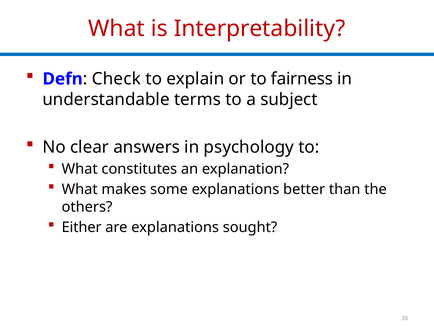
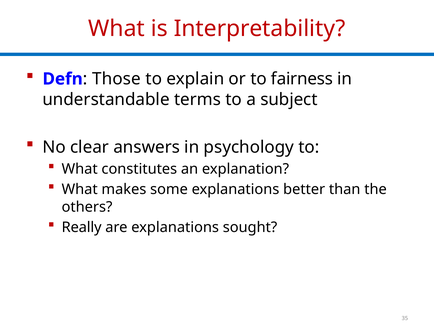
Check: Check -> Those
Either: Either -> Really
